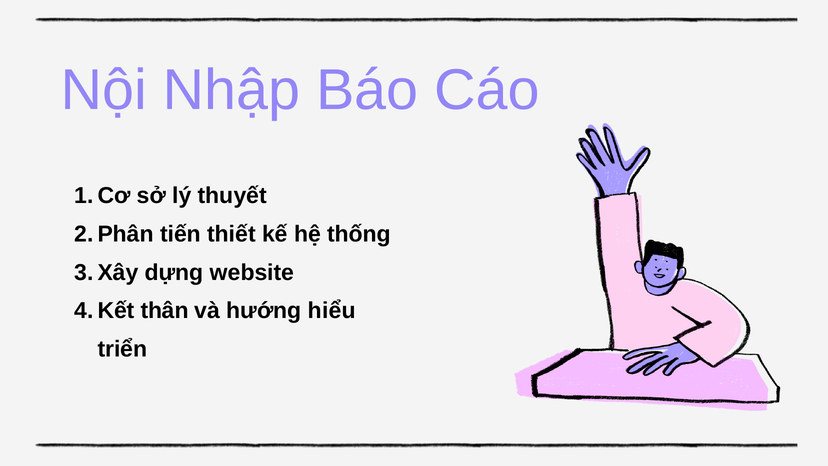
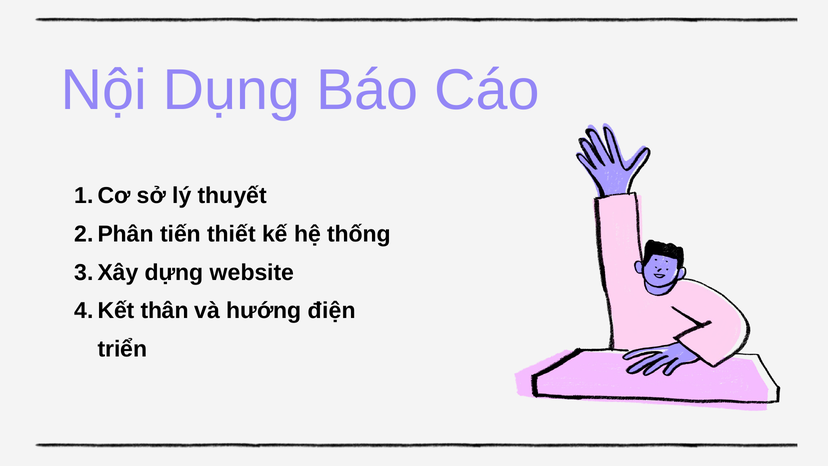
Nhập: Nhập -> Dụng
hiểu: hiểu -> điện
